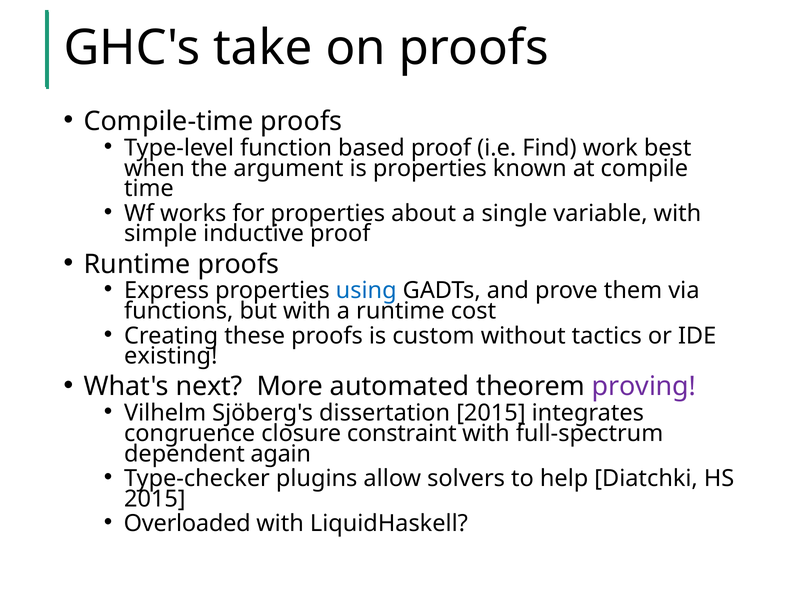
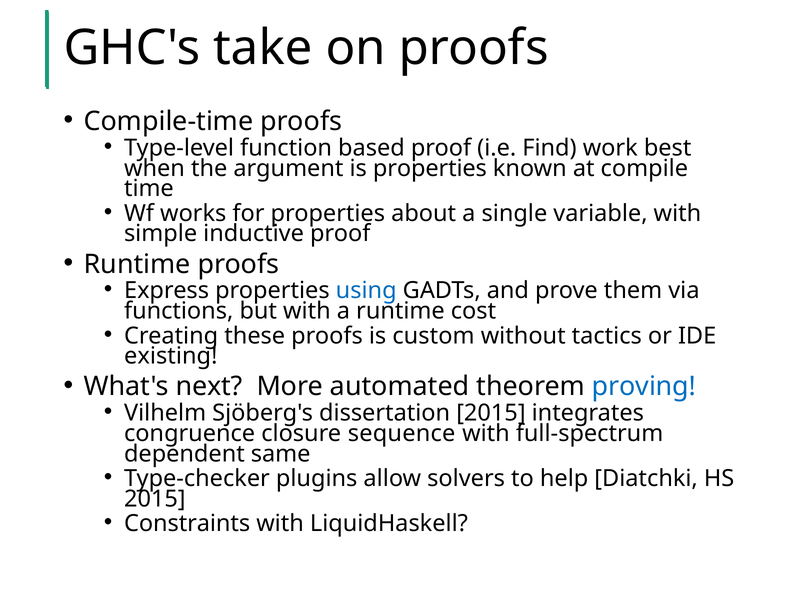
proving colour: purple -> blue
constraint: constraint -> sequence
again: again -> same
Overloaded: Overloaded -> Constraints
